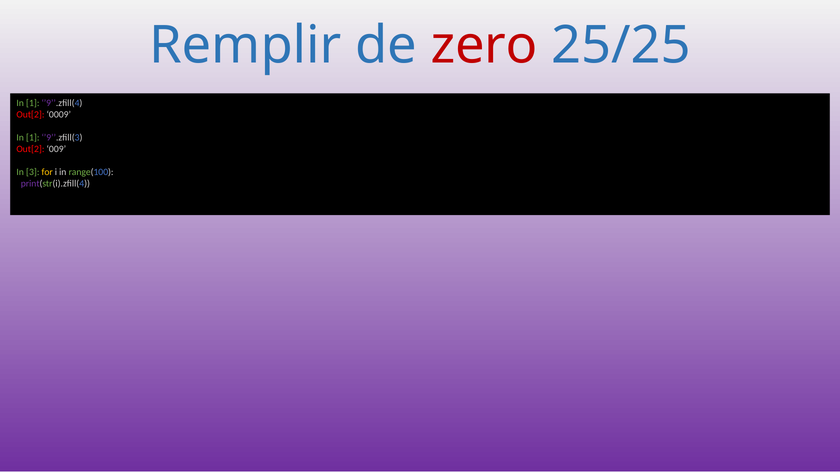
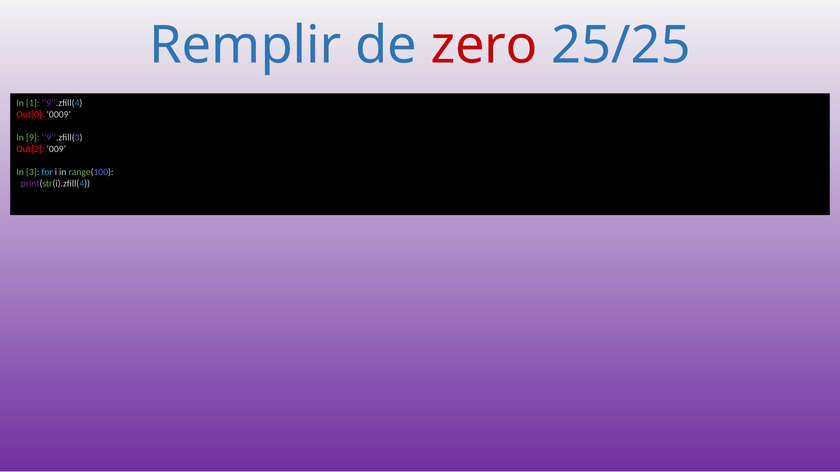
Out[2 at (30, 115): Out[2 -> Out[0
1 at (33, 138): 1 -> 9
for colour: yellow -> light blue
